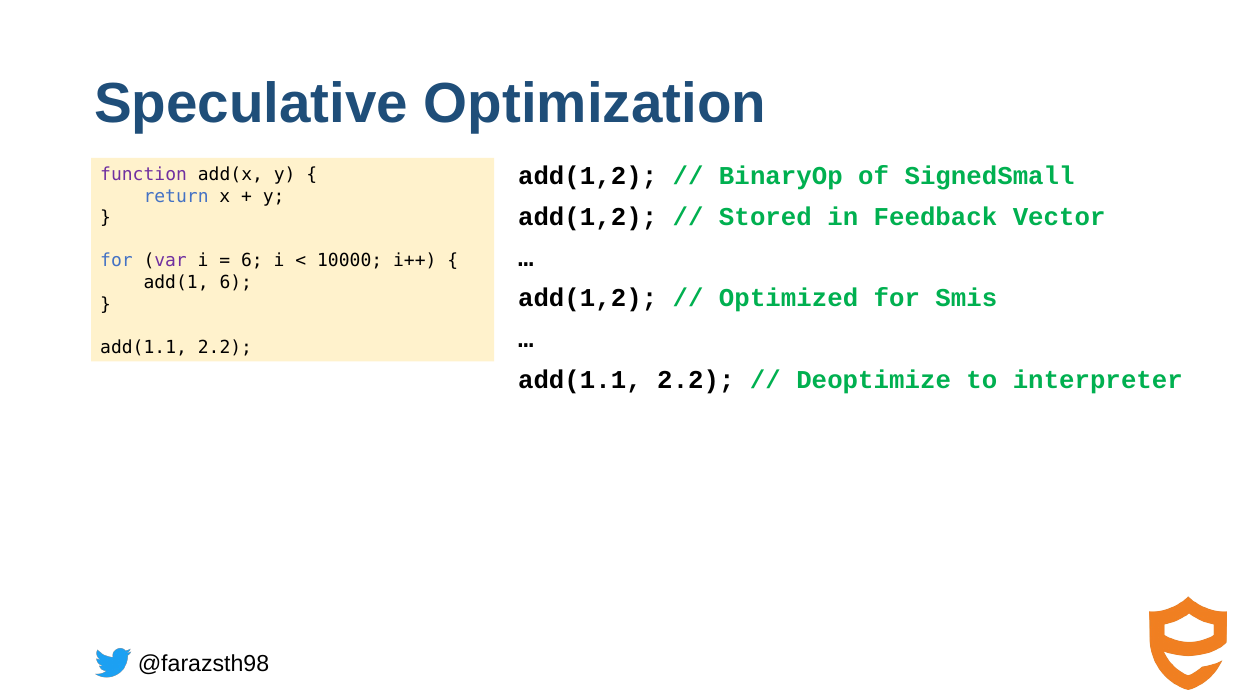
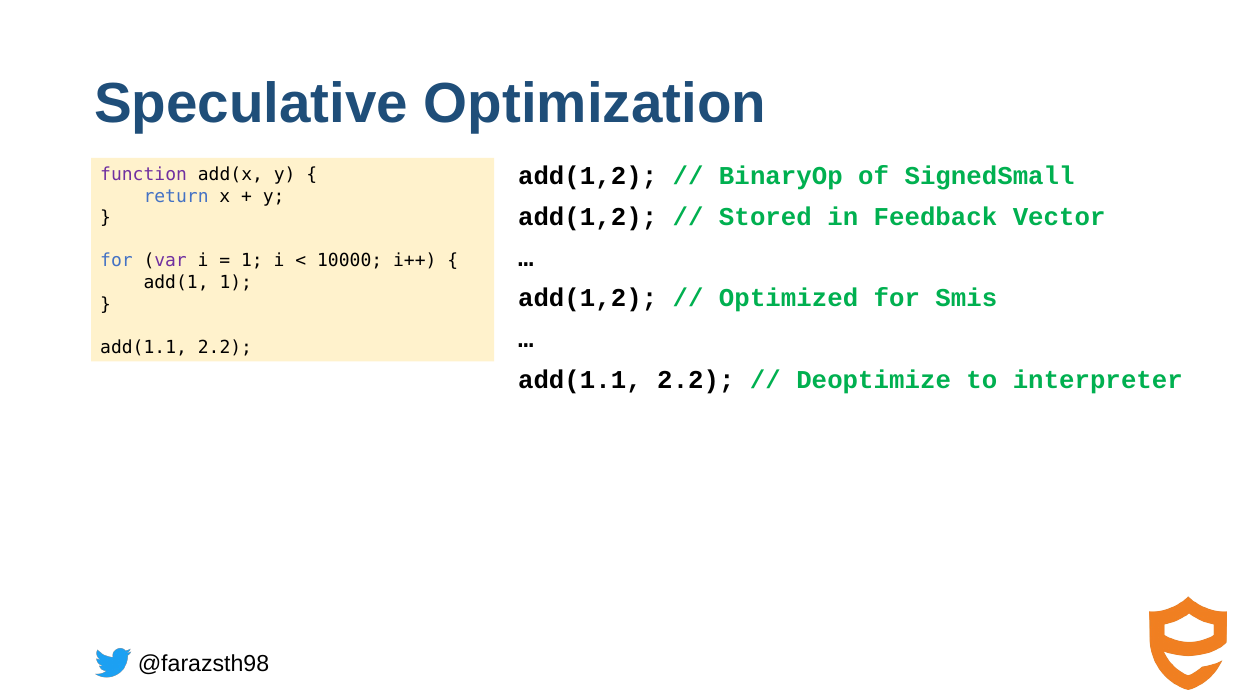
6 at (252, 261): 6 -> 1
add(1 6: 6 -> 1
